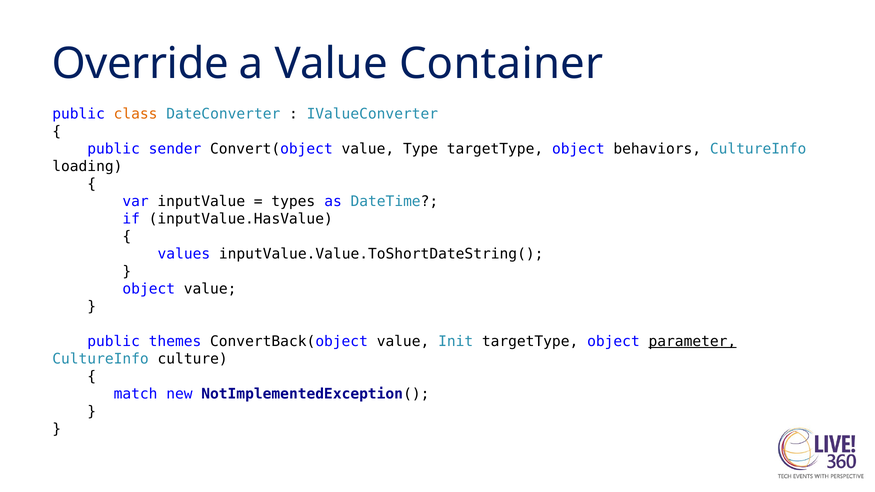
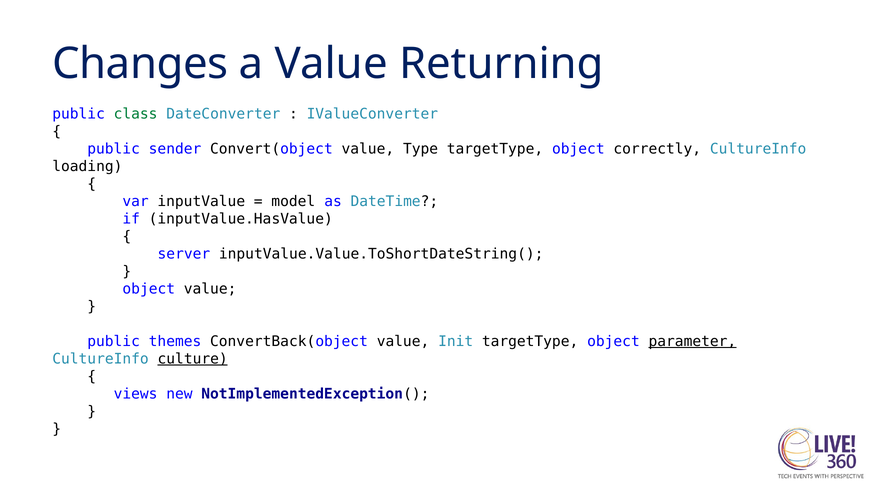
Override: Override -> Changes
Container: Container -> Returning
class colour: orange -> green
behaviors: behaviors -> correctly
types: types -> model
values: values -> server
culture underline: none -> present
match: match -> views
